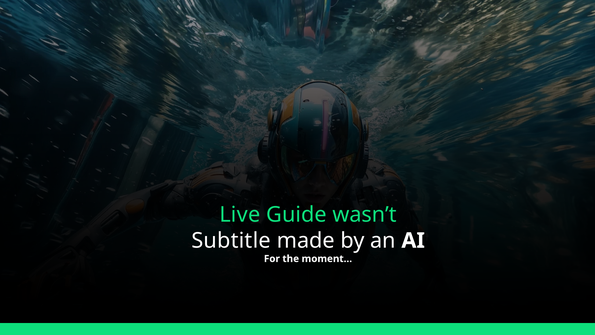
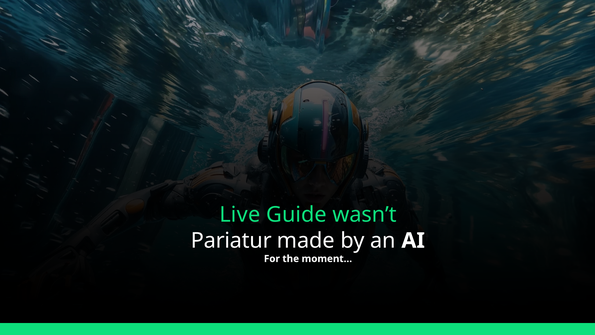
Subtitle: Subtitle -> Pariatur
